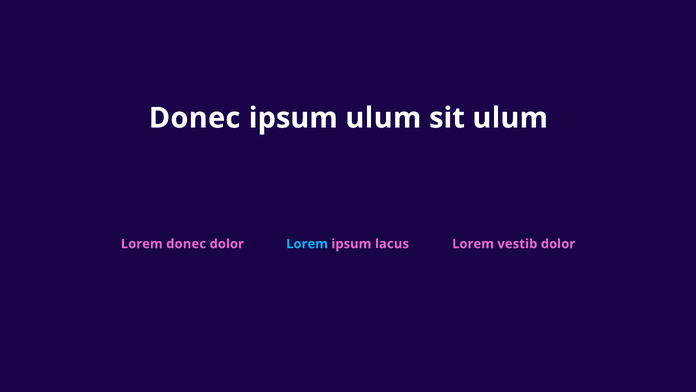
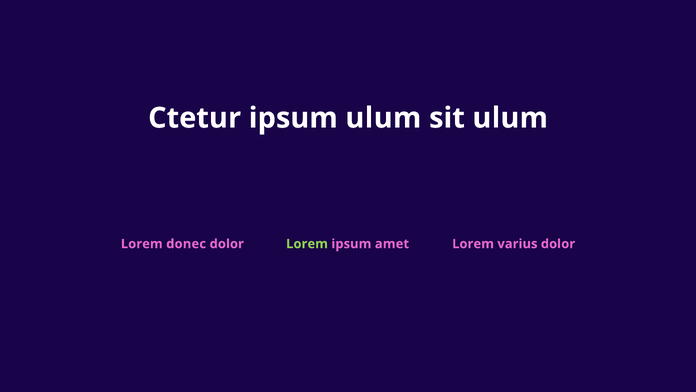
Donec at (194, 118): Donec -> Ctetur
Lorem at (307, 244) colour: light blue -> light green
lacus: lacus -> amet
vestib: vestib -> varius
